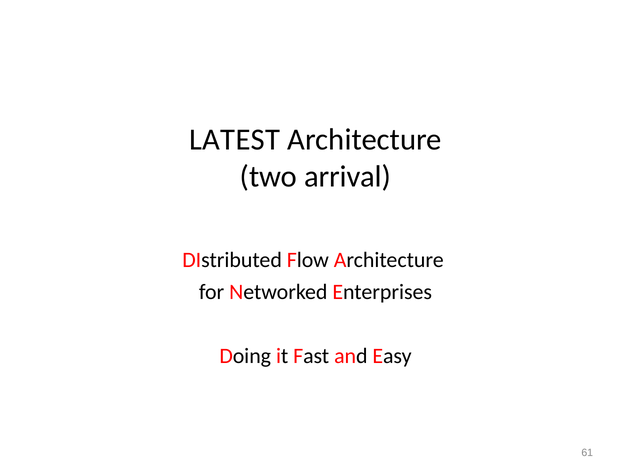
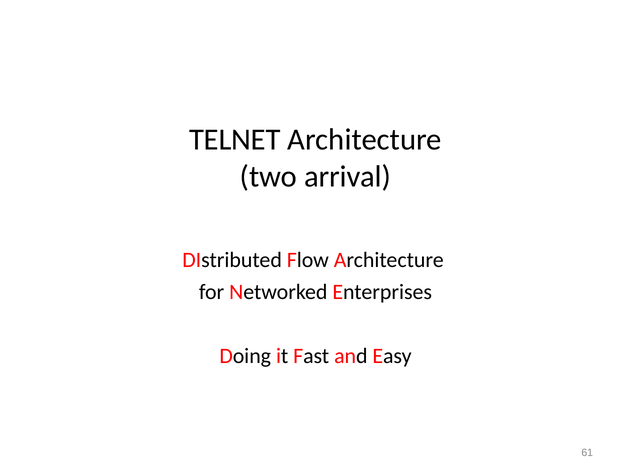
LATEST: LATEST -> TELNET
